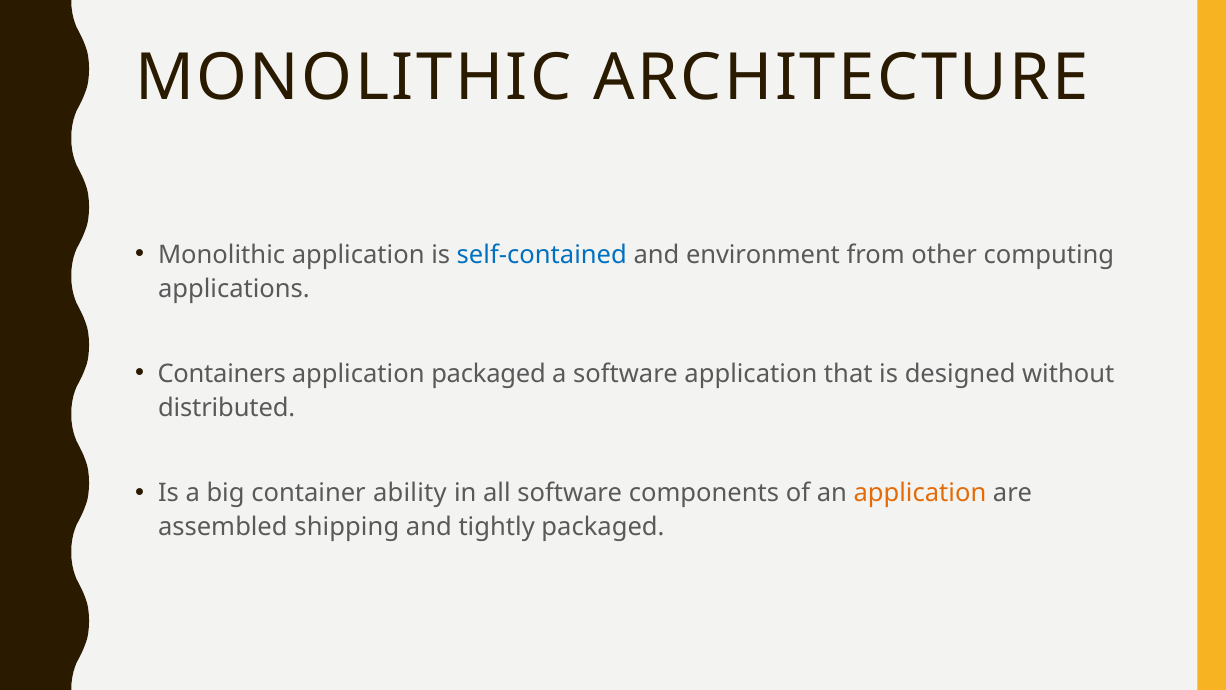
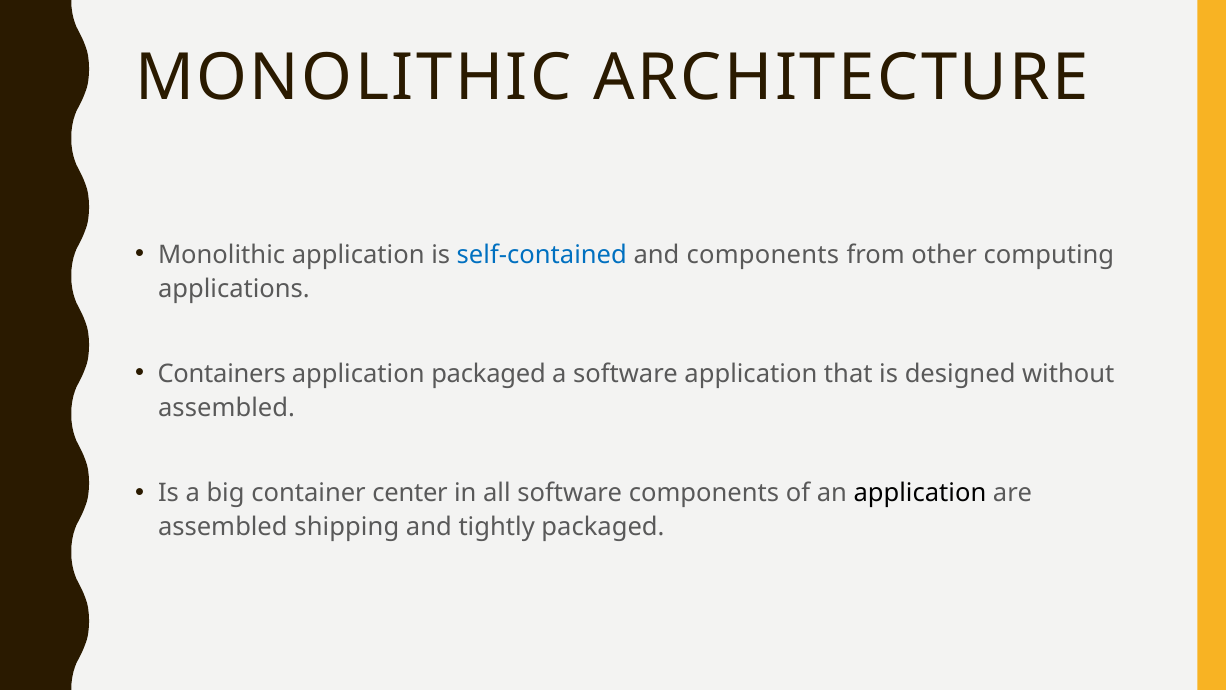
and environment: environment -> components
distributed at (227, 408): distributed -> assembled
ability: ability -> center
application at (920, 493) colour: orange -> black
